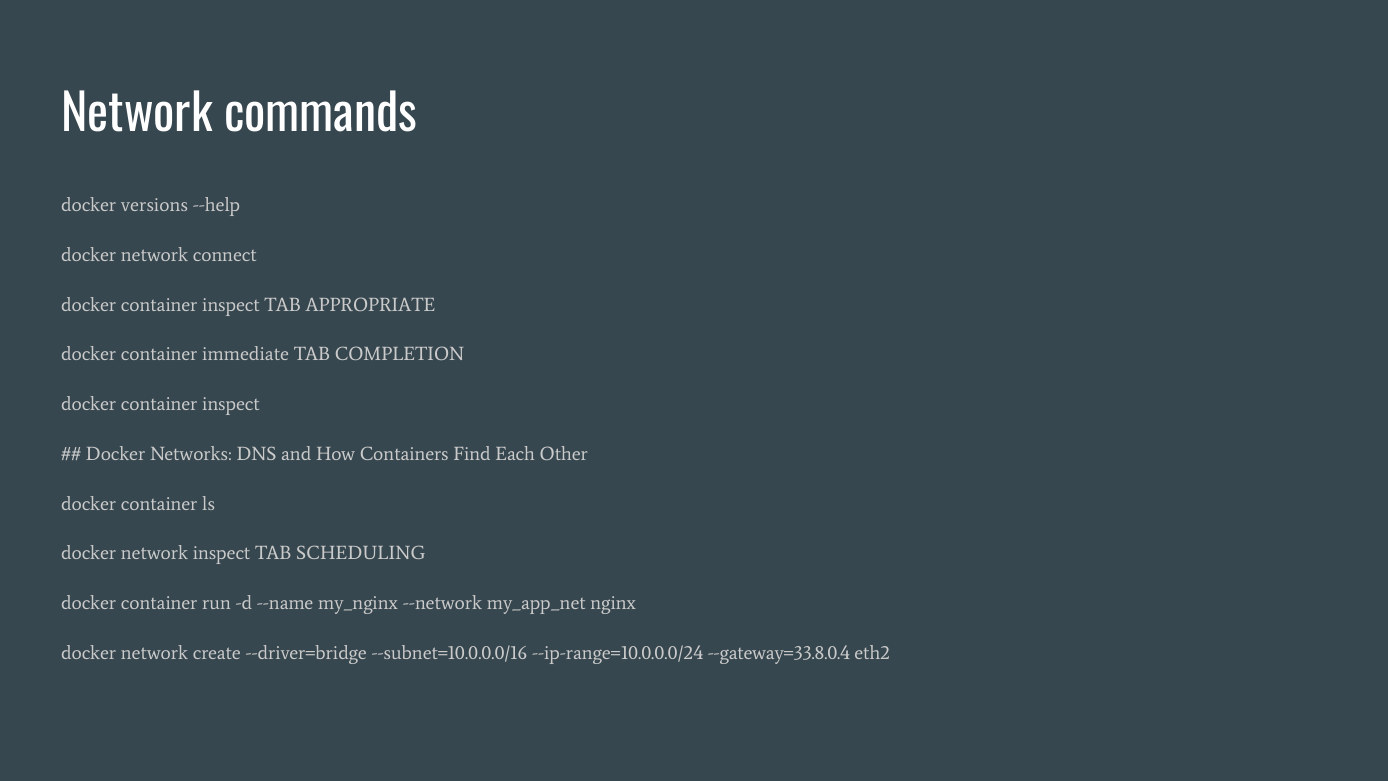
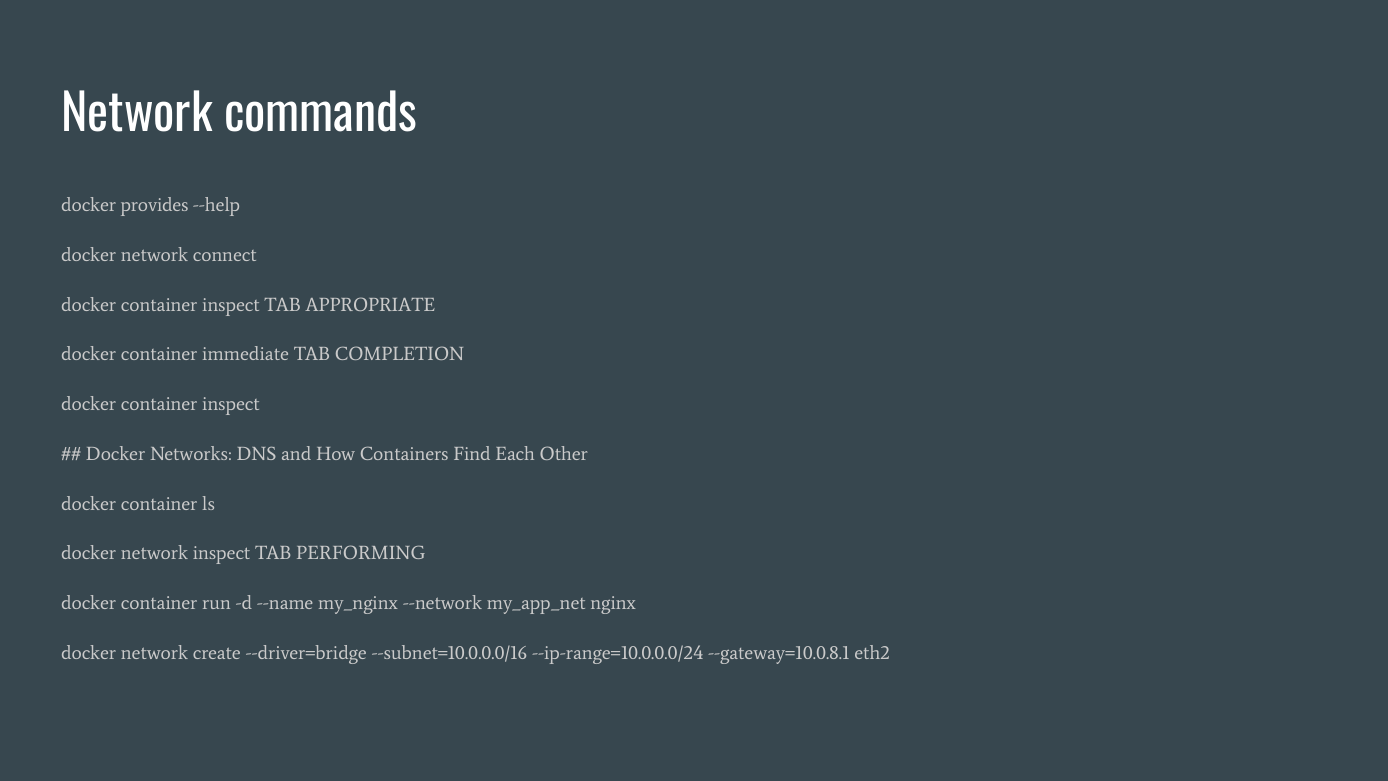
versions: versions -> provides
SCHEDULING: SCHEDULING -> PERFORMING
--gateway=33.8.0.4: --gateway=33.8.0.4 -> --gateway=10.0.8.1
